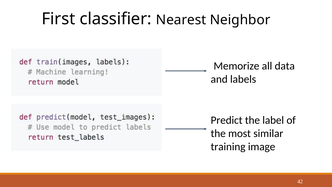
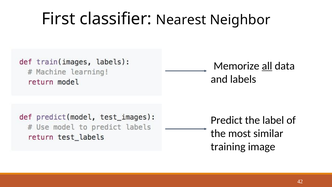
all underline: none -> present
